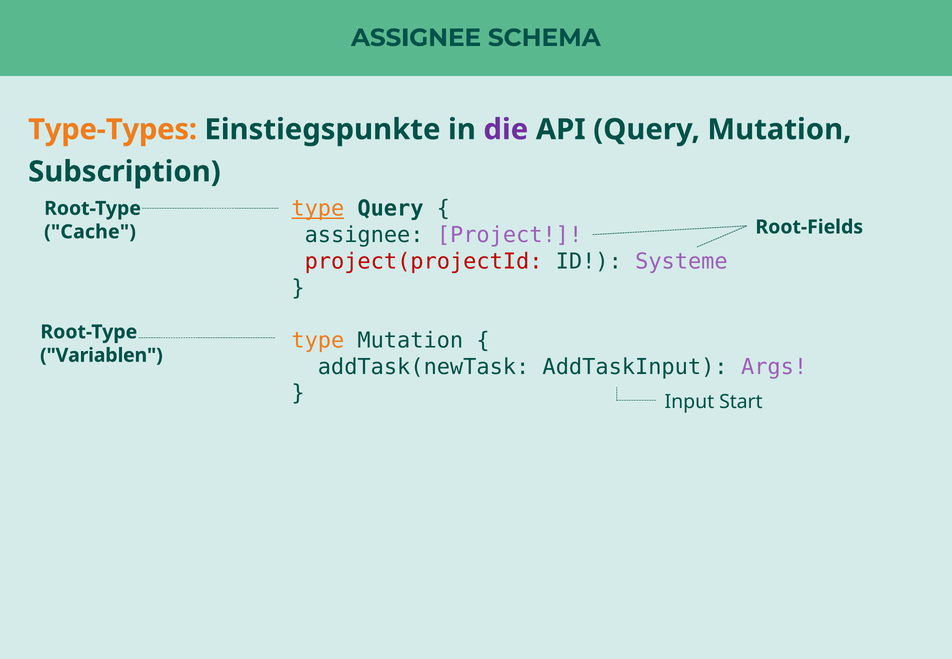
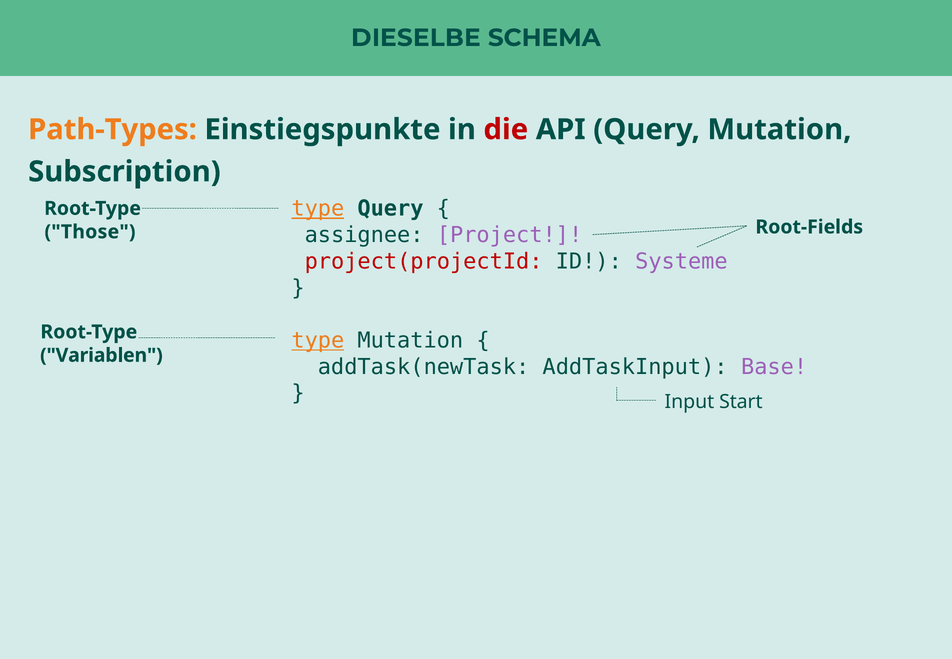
ASSIGNEE at (416, 38): ASSIGNEE -> DIESELBE
Type-Types: Type-Types -> Path-Types
die colour: purple -> red
Cache: Cache -> Those
type at (318, 341) underline: none -> present
Args: Args -> Base
